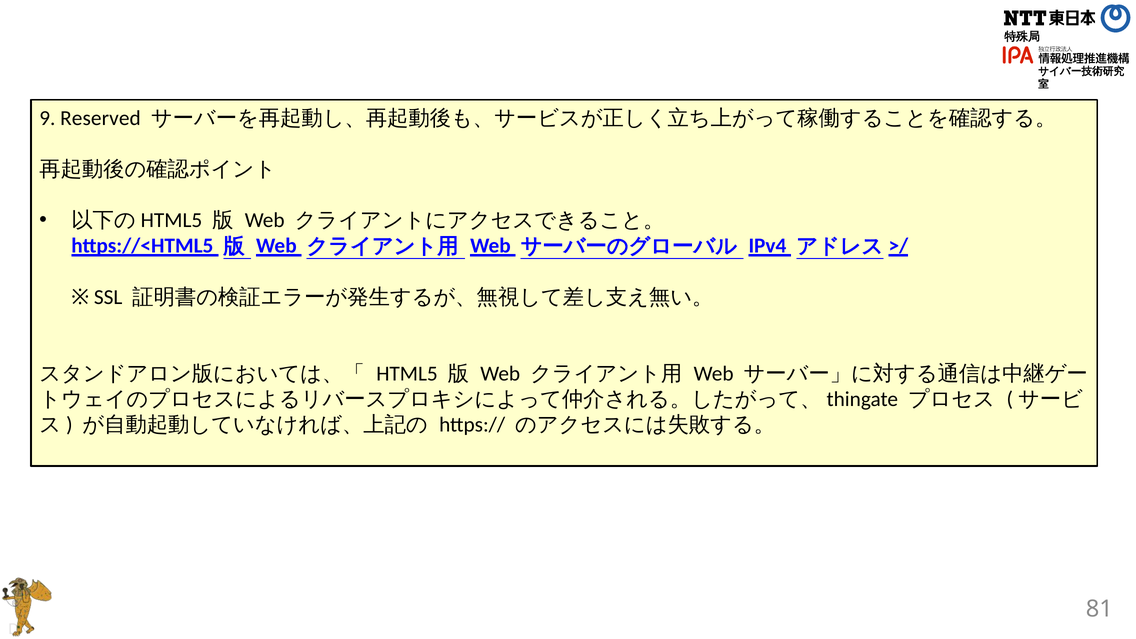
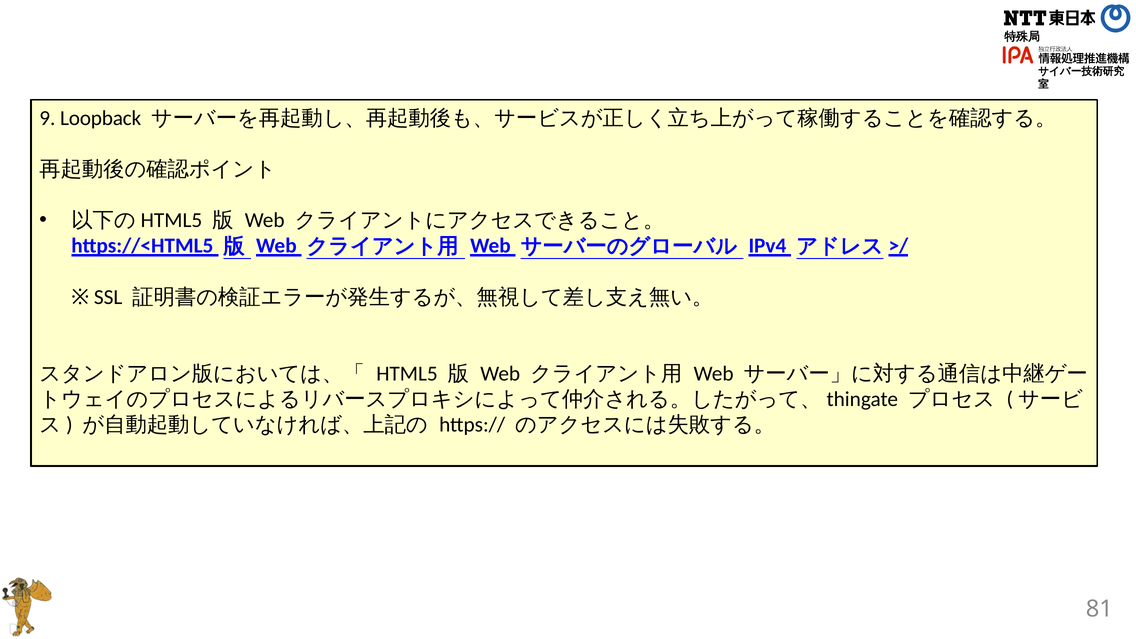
Reserved: Reserved -> Loopback
